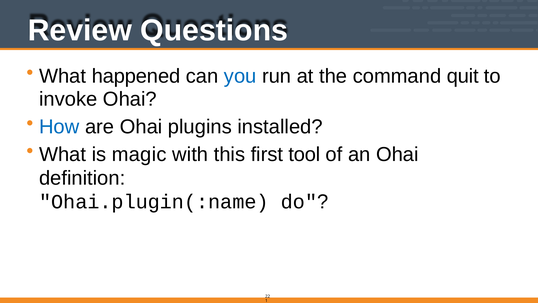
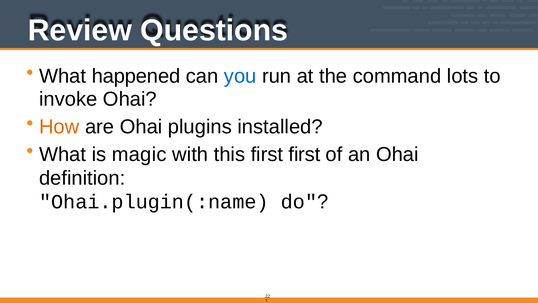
quit: quit -> lots
How colour: blue -> orange
first tool: tool -> first
